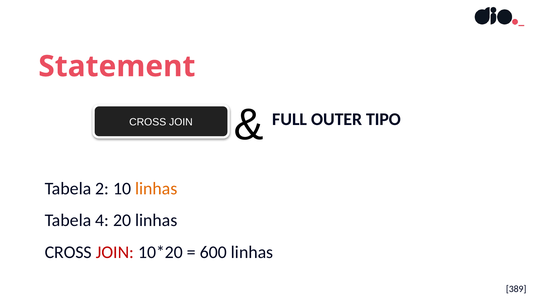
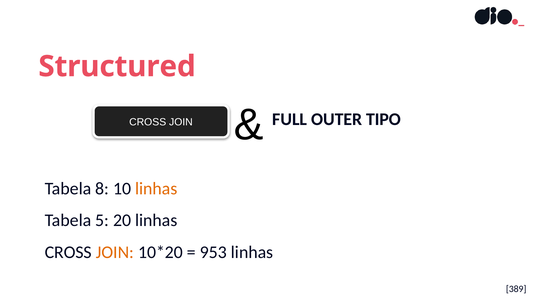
Statement: Statement -> Structured
2: 2 -> 8
4: 4 -> 5
JOIN at (115, 253) colour: red -> orange
600: 600 -> 953
